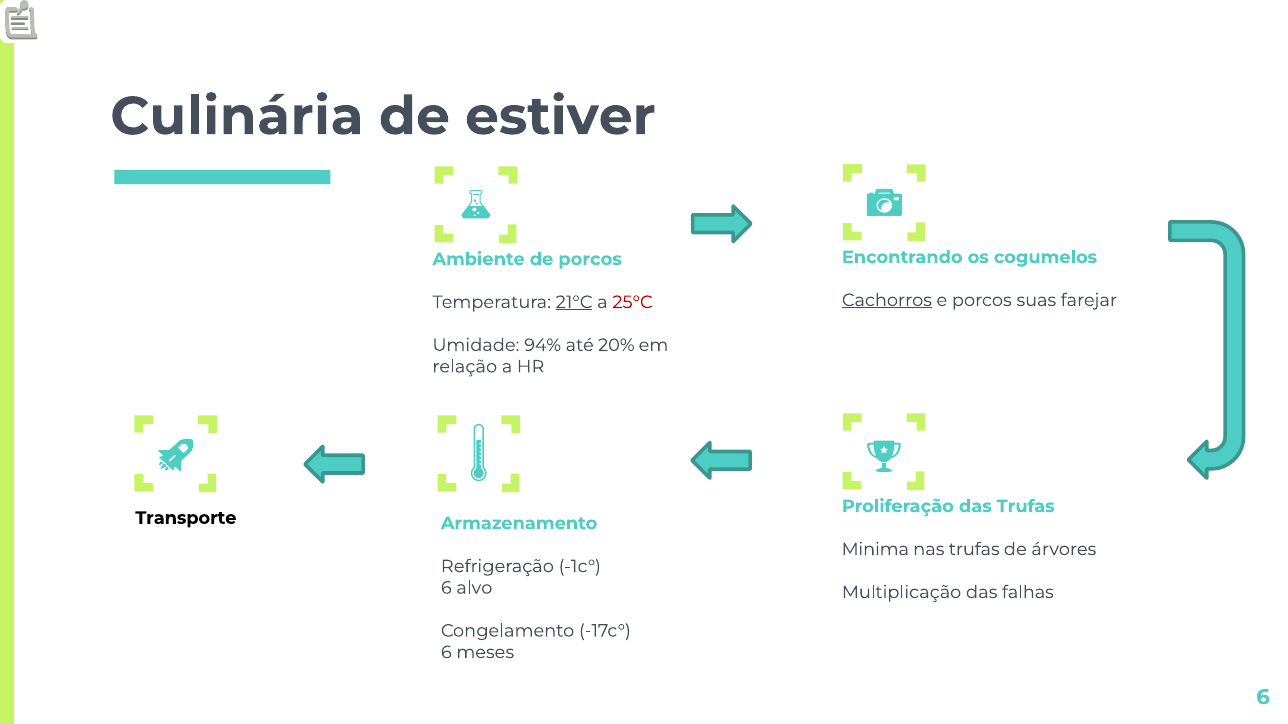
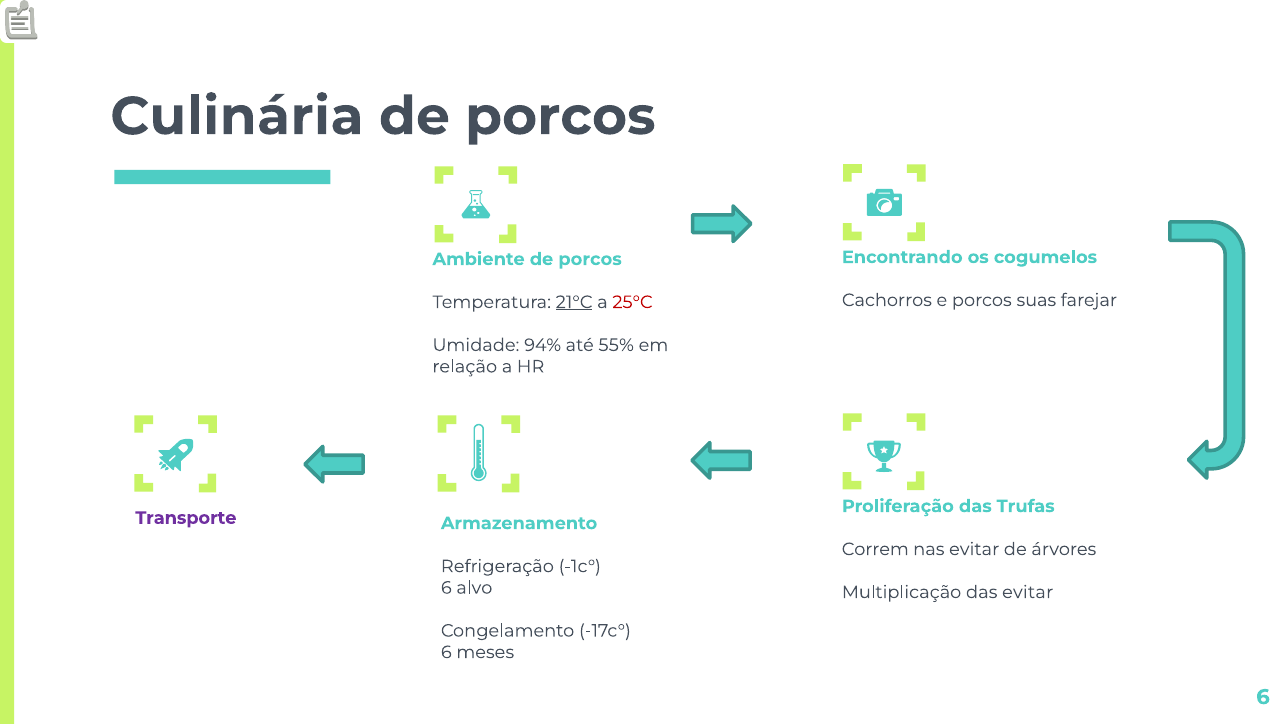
estiver at (560, 117): estiver -> porcos
Cachorros underline: present -> none
20%: 20% -> 55%
Transporte colour: black -> purple
Minima: Minima -> Correm
nas trufas: trufas -> evitar
das falhas: falhas -> evitar
